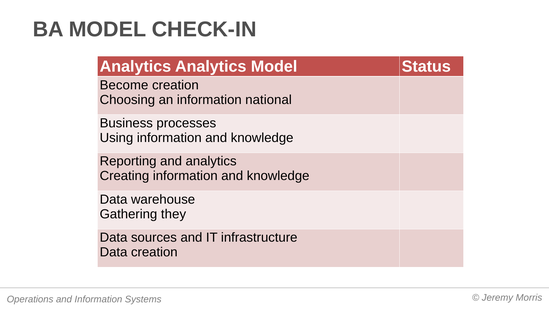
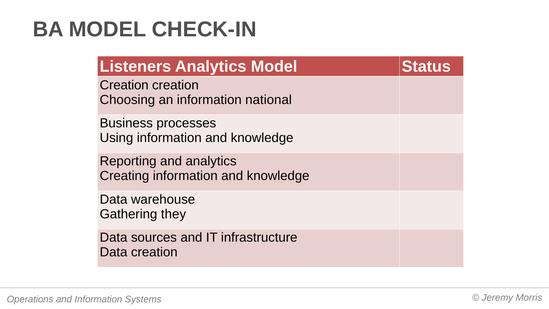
Analytics at (135, 66): Analytics -> Listeners
Become at (124, 85): Become -> Creation
